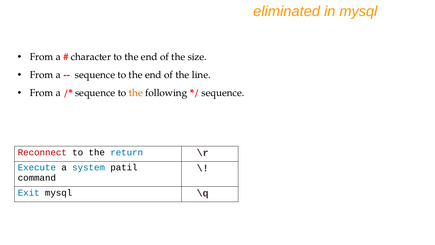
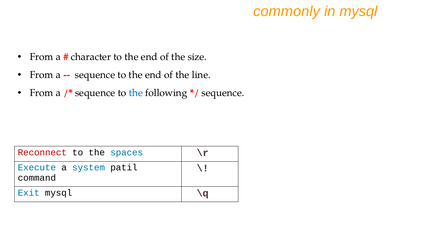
eliminated: eliminated -> commonly
the at (136, 93) colour: orange -> blue
return: return -> spaces
